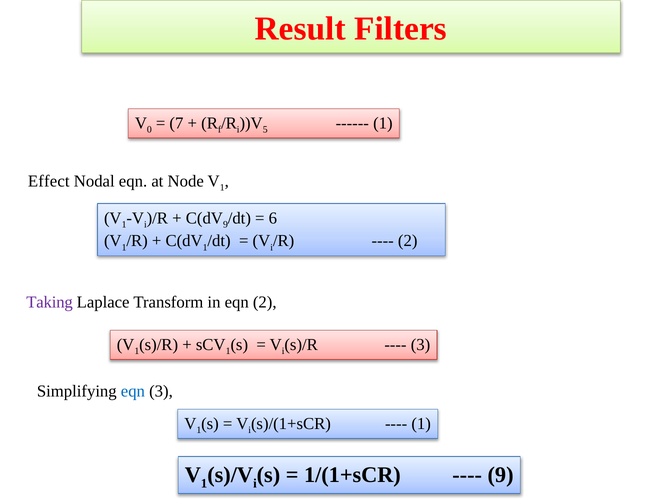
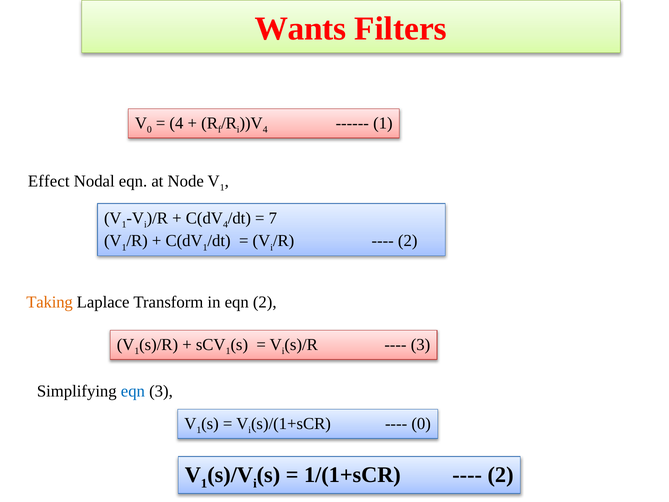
Result: Result -> Wants
7 at (176, 123): 7 -> 4
5 at (265, 130): 5 -> 4
9 at (225, 224): 9 -> 4
6: 6 -> 7
Taking colour: purple -> orange
1 at (421, 423): 1 -> 0
9 at (501, 475): 9 -> 2
